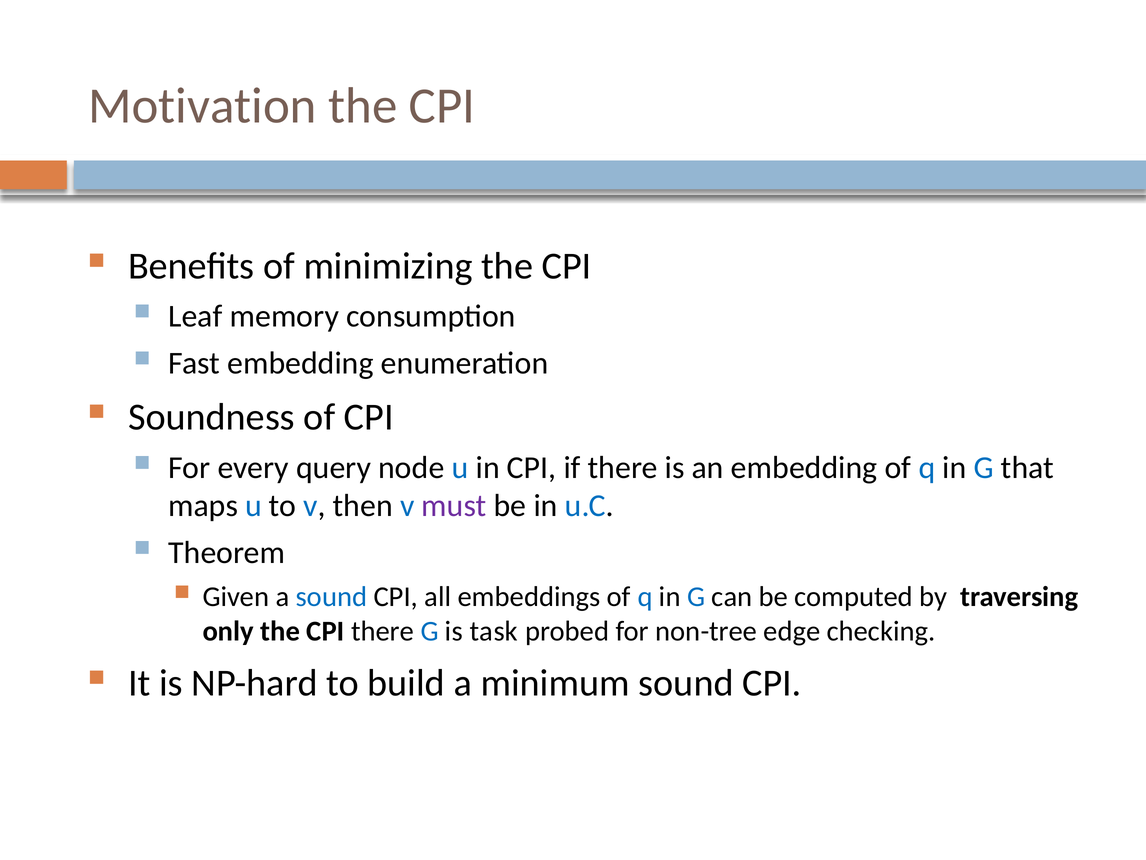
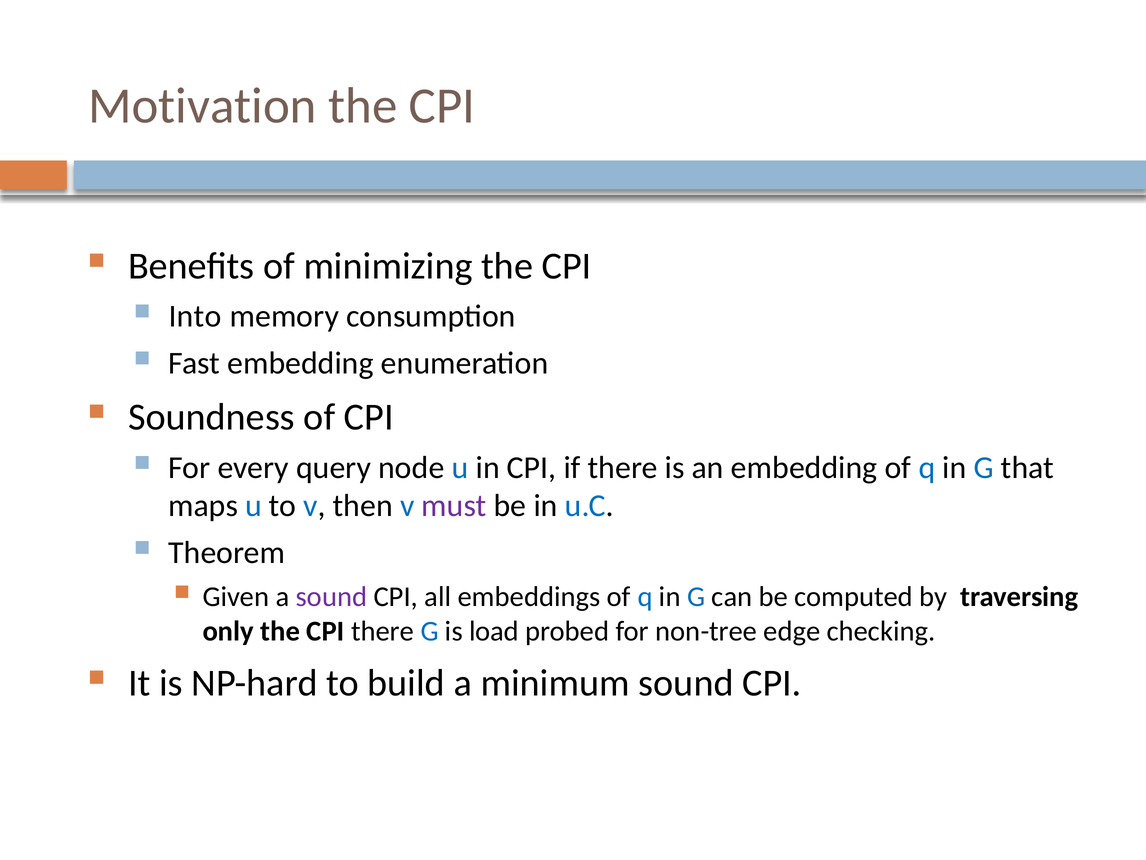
Leaf: Leaf -> Into
sound at (331, 597) colour: blue -> purple
task: task -> load
